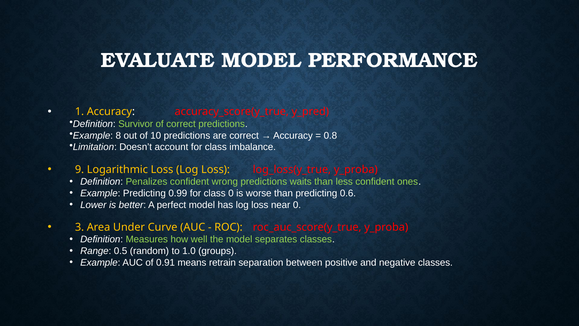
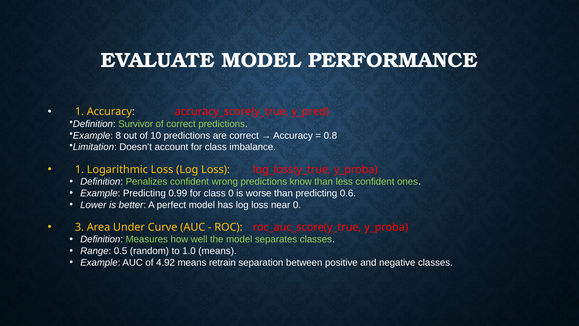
9 at (79, 169): 9 -> 1
waits: waits -> know
1.0 groups: groups -> means
0.91: 0.91 -> 4.92
